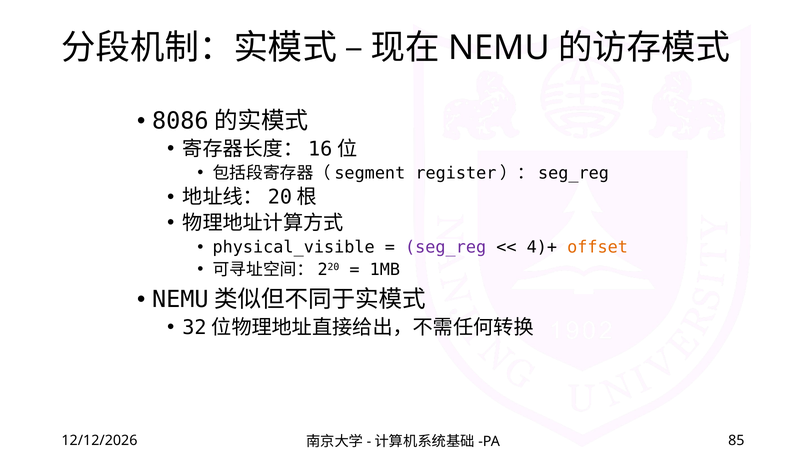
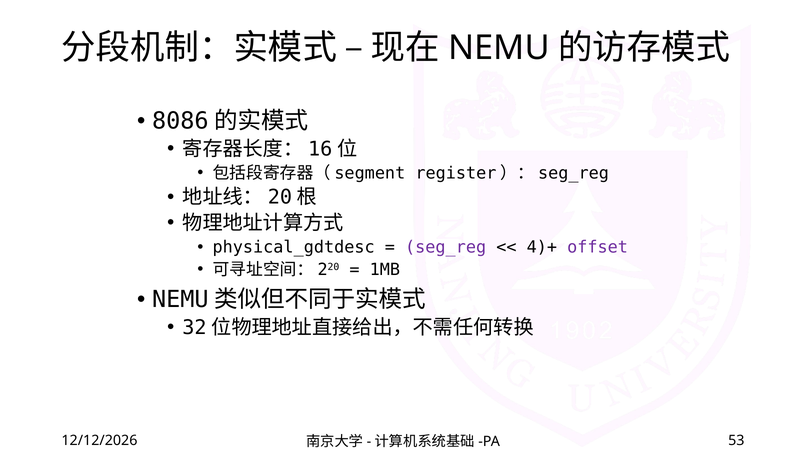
physical_visible: physical_visible -> physical_gdtdesc
offset colour: orange -> purple
85: 85 -> 53
